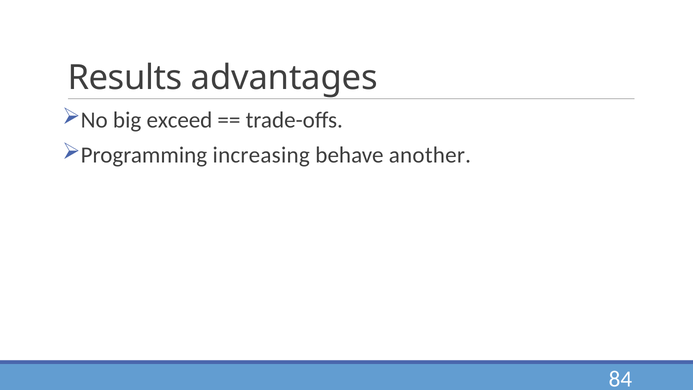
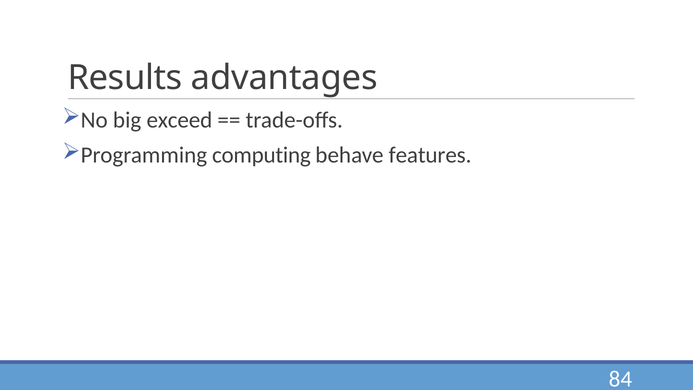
increasing: increasing -> computing
another: another -> features
